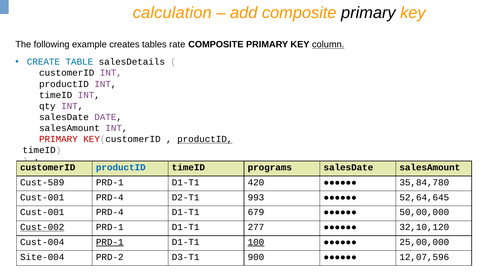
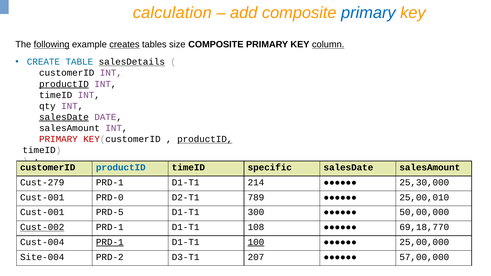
primary at (368, 13) colour: black -> blue
following underline: none -> present
creates underline: none -> present
rate: rate -> size
salesDetails underline: none -> present
productID at (64, 84) underline: none -> present
salesDate at (64, 117) underline: none -> present
programs: programs -> specific
Cust-589: Cust-589 -> Cust-279
420: 420 -> 214
35,84,780: 35,84,780 -> 25,30,000
PRD-4 at (110, 197): PRD-4 -> PRD-0
993: 993 -> 789
52,64,645: 52,64,645 -> 25,00,010
PRD-4 at (110, 212): PRD-4 -> PRD-5
679: 679 -> 300
277: 277 -> 108
32,10,120: 32,10,120 -> 69,18,770
900: 900 -> 207
12,07,596: 12,07,596 -> 57,00,000
